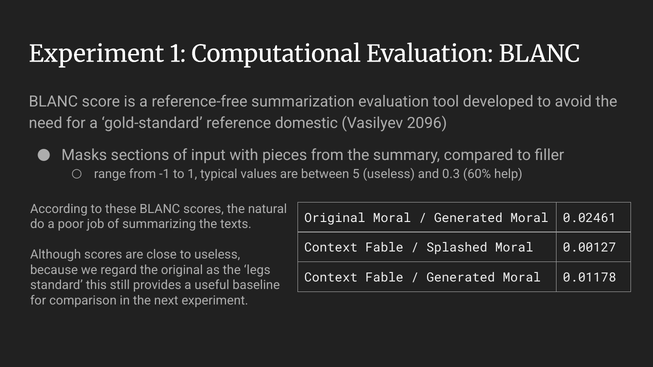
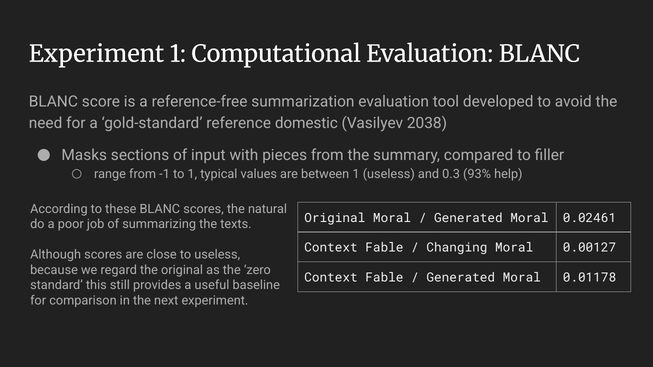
2096: 2096 -> 2038
between 5: 5 -> 1
60%: 60% -> 93%
Splashed: Splashed -> Changing
legs: legs -> zero
